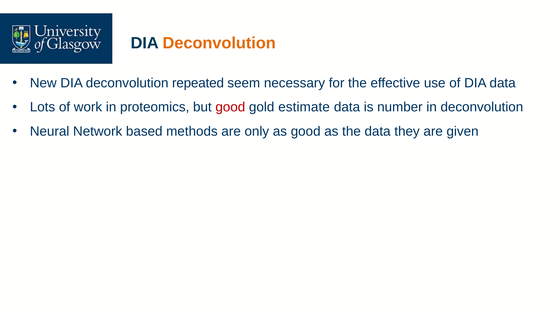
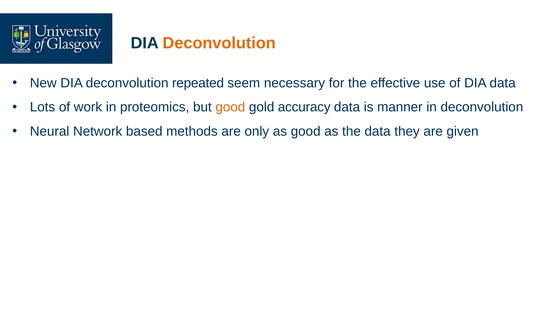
good at (230, 107) colour: red -> orange
estimate: estimate -> accuracy
number: number -> manner
